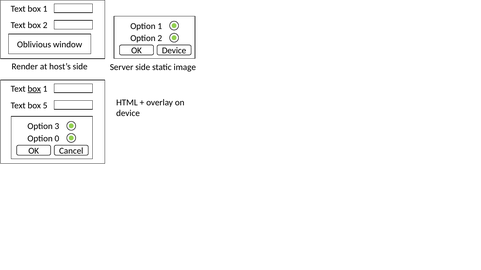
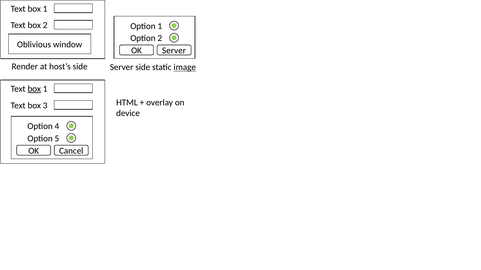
OK Device: Device -> Server
image underline: none -> present
5: 5 -> 3
3: 3 -> 4
0: 0 -> 5
